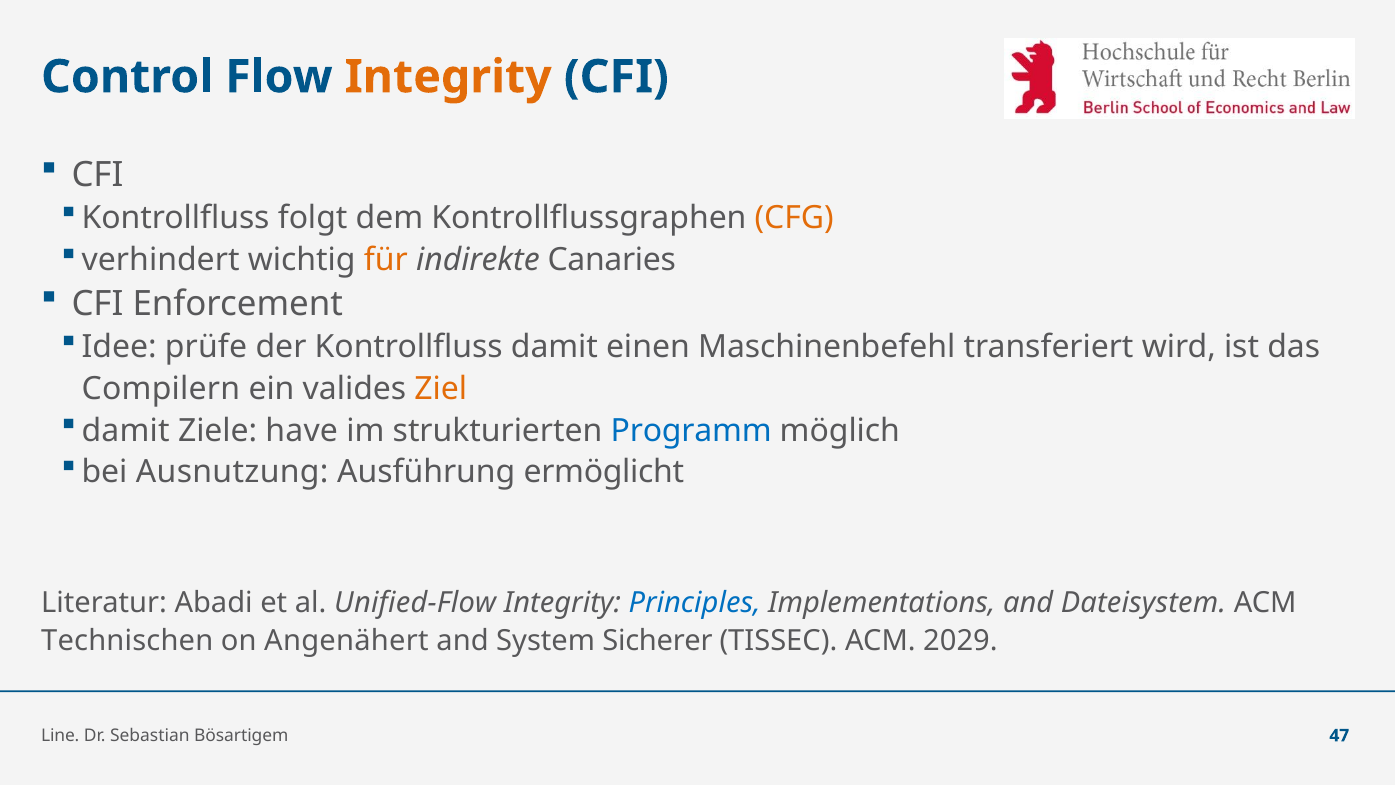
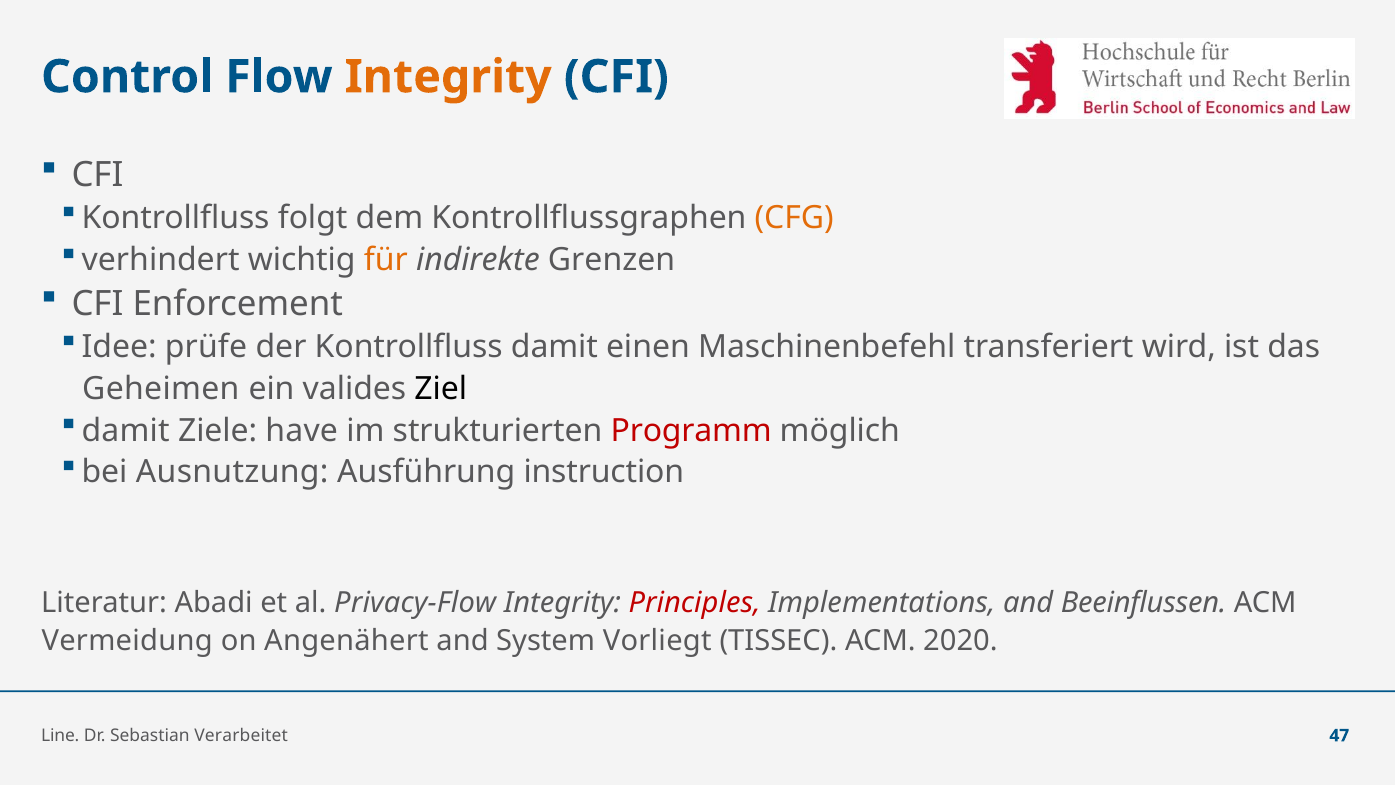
Canaries: Canaries -> Grenzen
Compilern: Compilern -> Geheimen
Ziel colour: orange -> black
Programm colour: blue -> red
ermöglicht: ermöglicht -> instruction
Unified-Flow: Unified-Flow -> Privacy-Flow
Principles colour: blue -> red
Dateisystem: Dateisystem -> Beeinflussen
Technischen: Technischen -> Vermeidung
Sicherer: Sicherer -> Vorliegt
2029: 2029 -> 2020
Bösartigem: Bösartigem -> Verarbeitet
